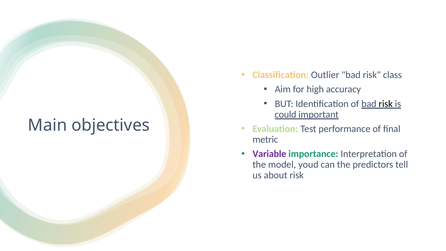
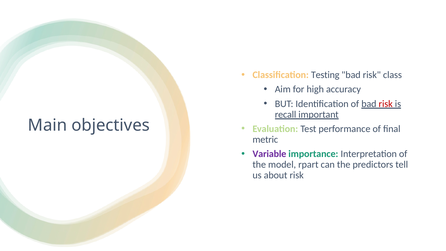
Outlier: Outlier -> Testing
risk at (386, 104) colour: black -> red
could: could -> recall
youd: youd -> rpart
